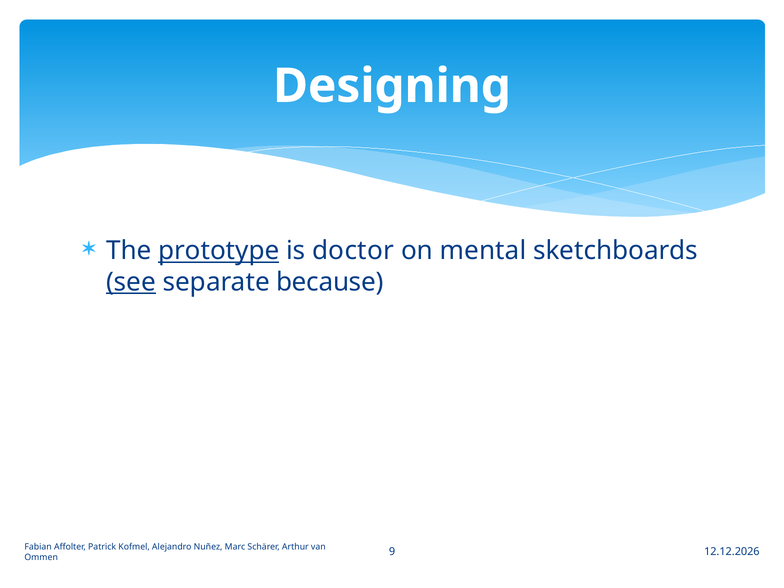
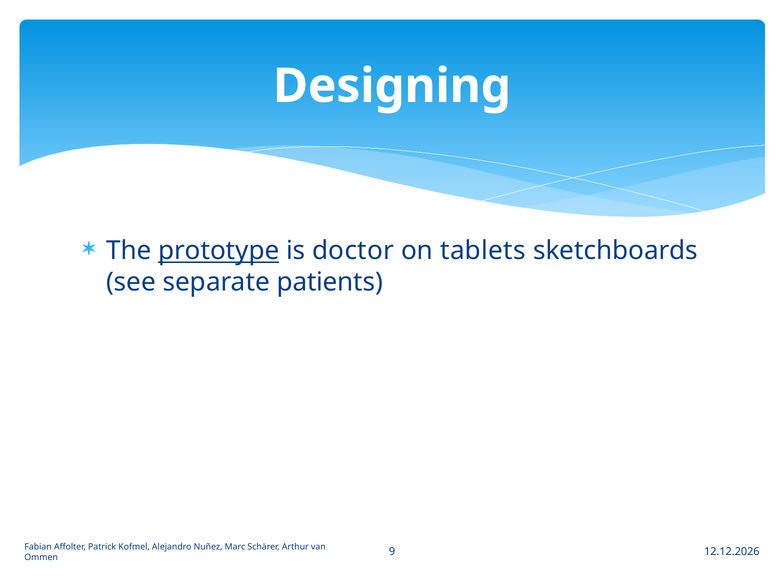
mental: mental -> tablets
see underline: present -> none
because: because -> patients
